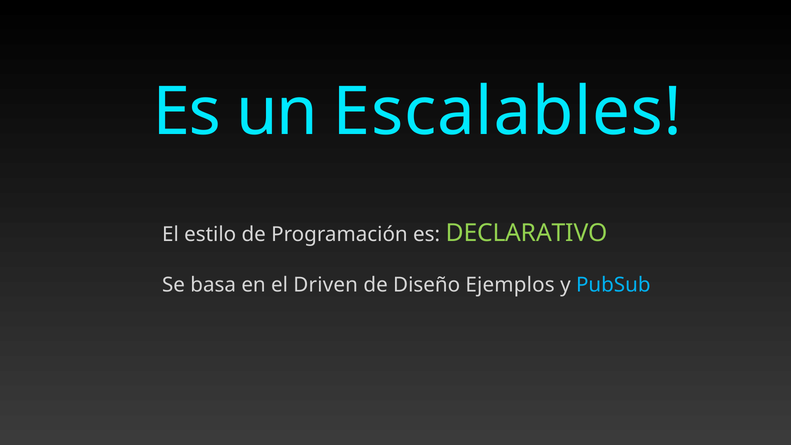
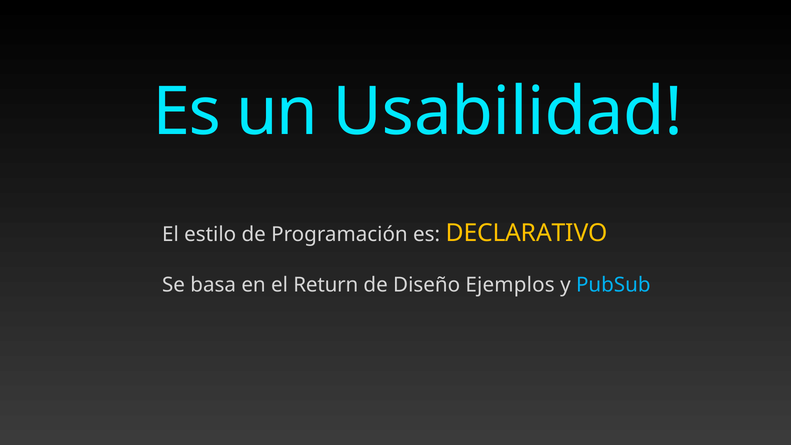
Escalables: Escalables -> Usabilidad
DECLARATIVO colour: light green -> yellow
Driven: Driven -> Return
